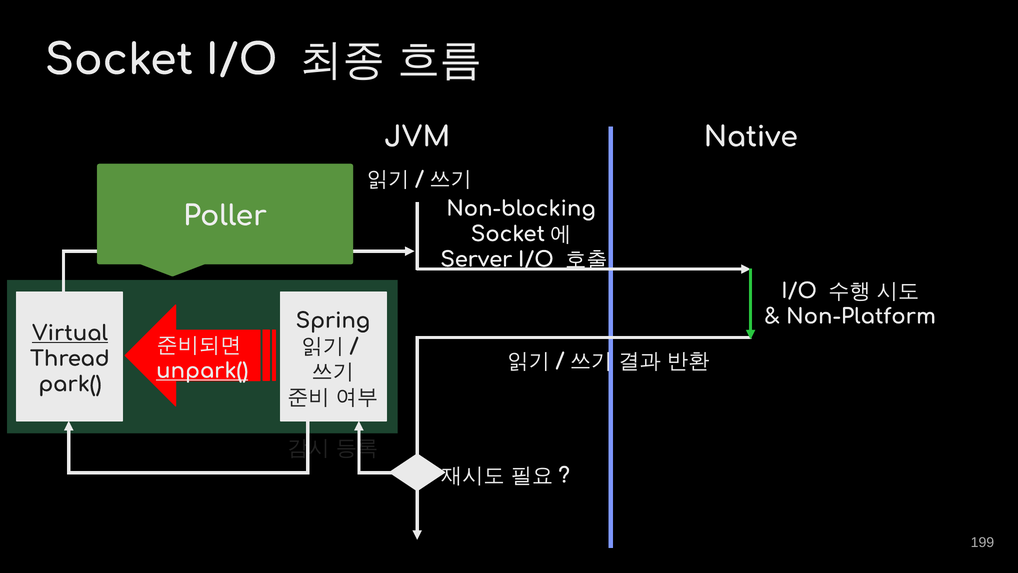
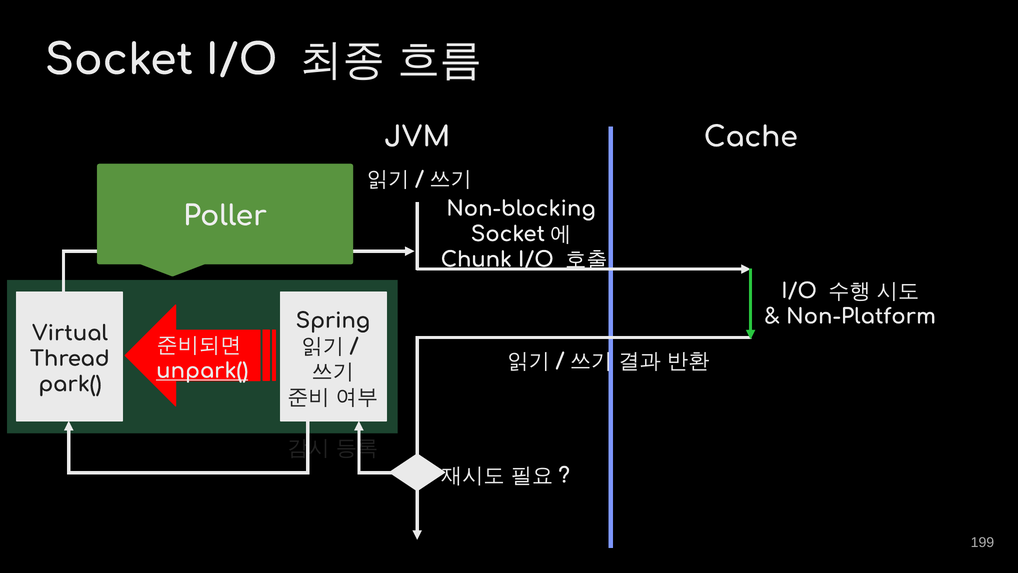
Native: Native -> Cache
Server: Server -> Chunk
Virtual underline: present -> none
